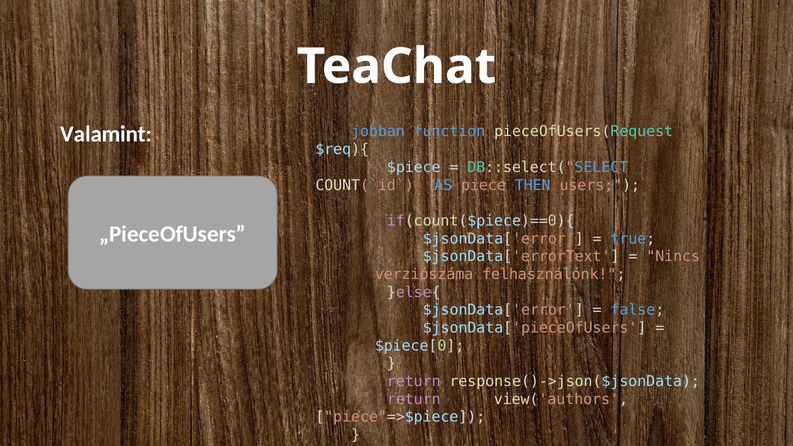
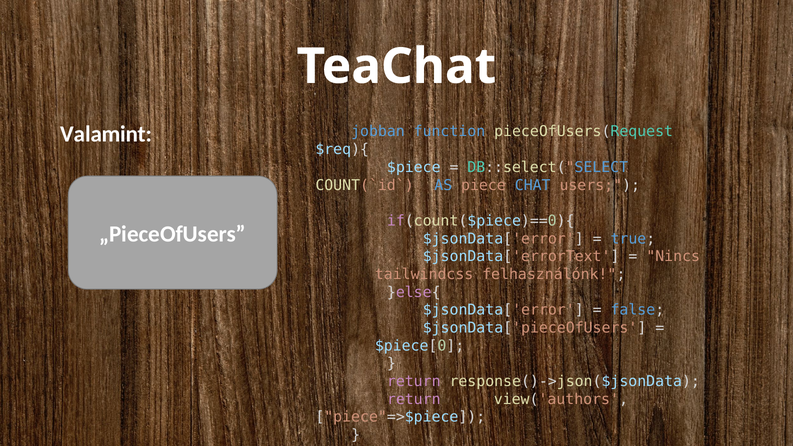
THEN: THEN -> CHAT
verziószáma: verziószáma -> tailwindcss
